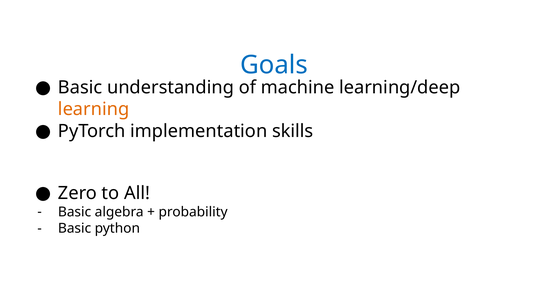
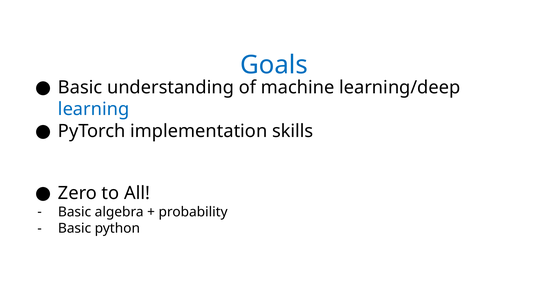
learning colour: orange -> blue
